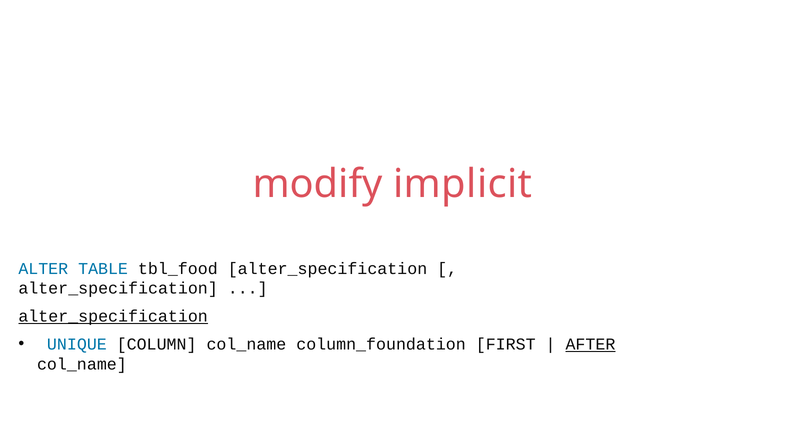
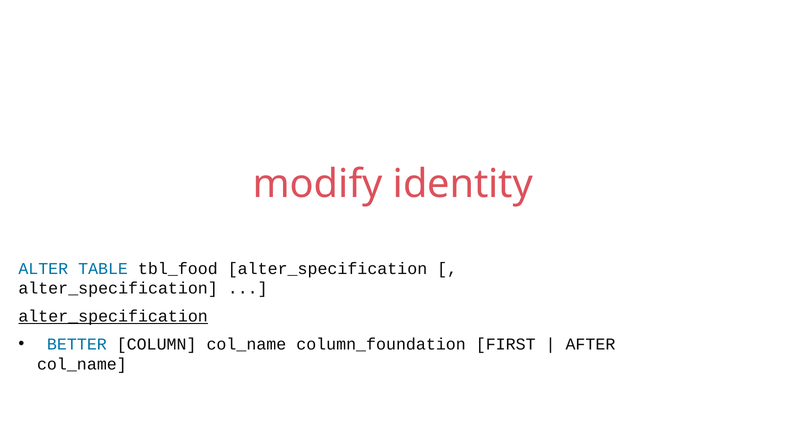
implicit: implicit -> identity
UNIQUE: UNIQUE -> BETTER
AFTER underline: present -> none
